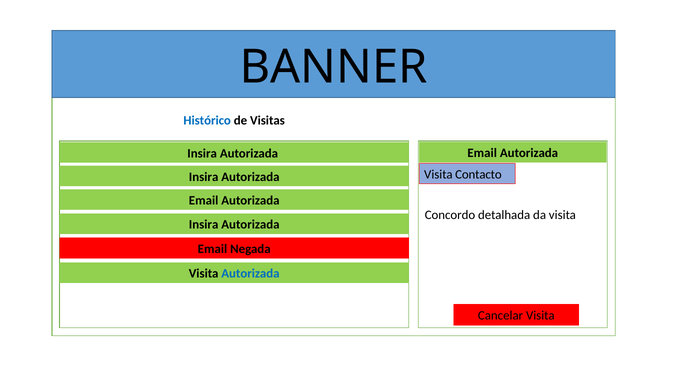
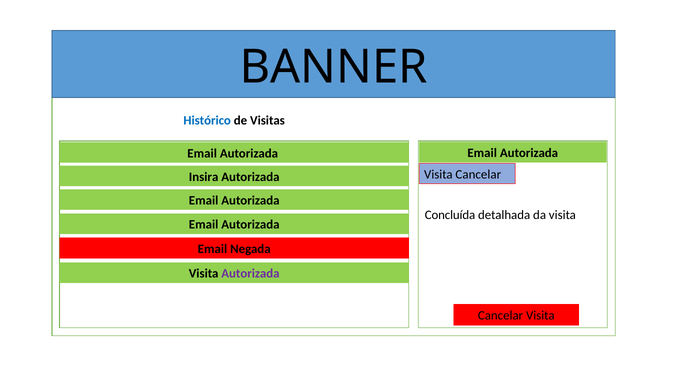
Insira at (202, 153): Insira -> Email
Visita Contacto: Contacto -> Cancelar
Concordo: Concordo -> Concluída
Insira at (204, 225): Insira -> Email
Autorizada at (250, 274) colour: blue -> purple
